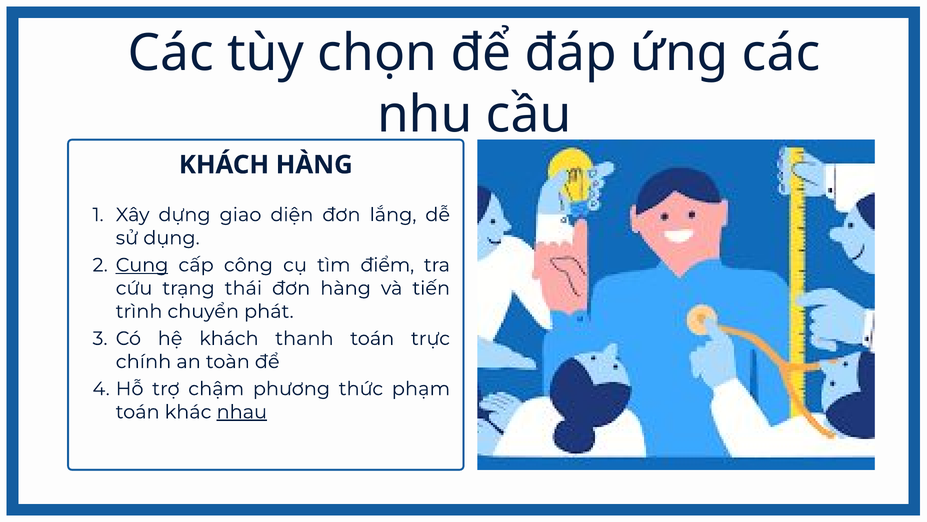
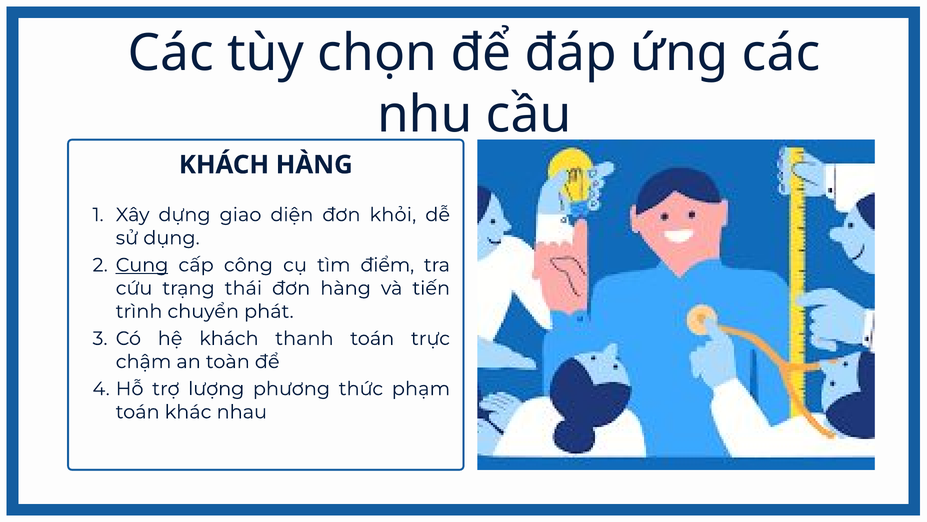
lắng: lắng -> khỏi
chính: chính -> chậm
chậm: chậm -> lượng
nhau underline: present -> none
